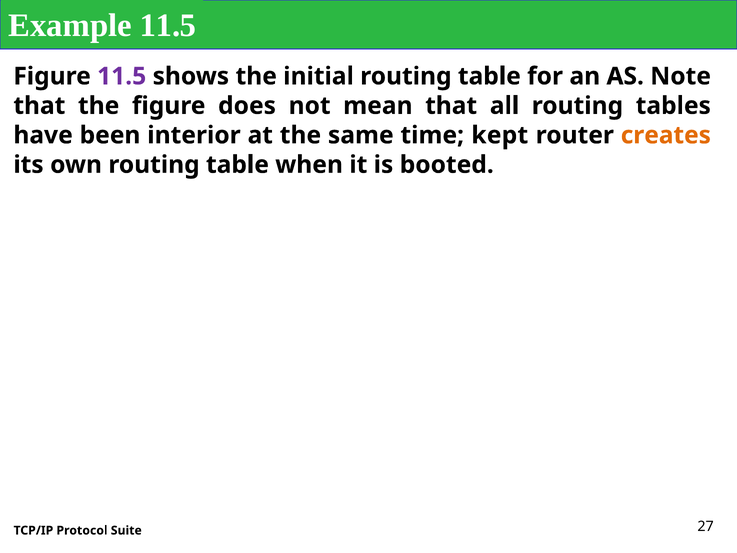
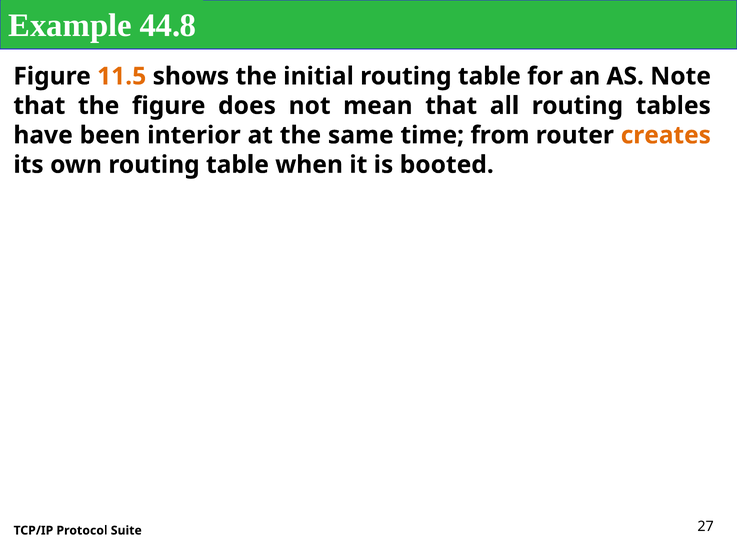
Example 11.5: 11.5 -> 44.8
11.5 at (122, 76) colour: purple -> orange
kept: kept -> from
